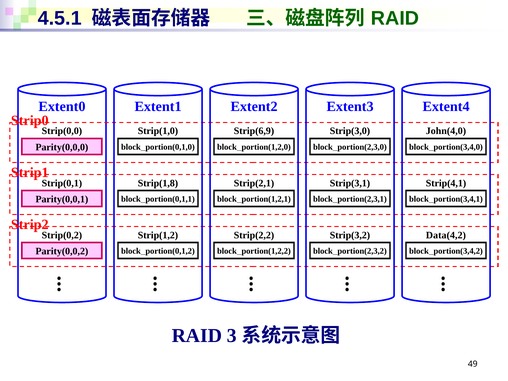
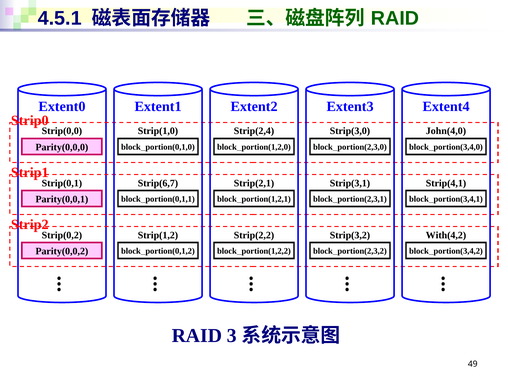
Strip(6,9: Strip(6,9 -> Strip(2,4
Strip(1,8: Strip(1,8 -> Strip(6,7
Data(4,2: Data(4,2 -> With(4,2
